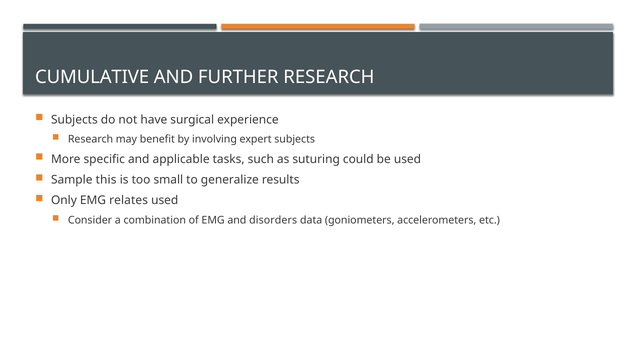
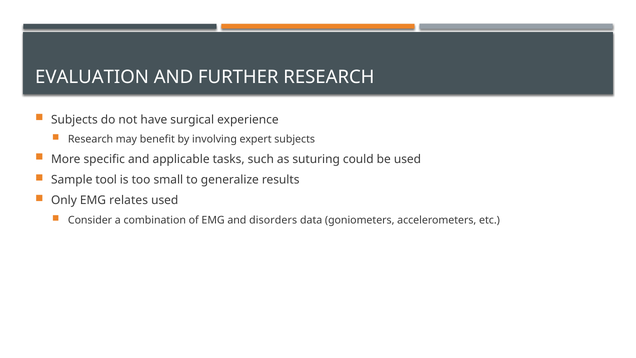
CUMULATIVE: CUMULATIVE -> EVALUATION
this: this -> tool
